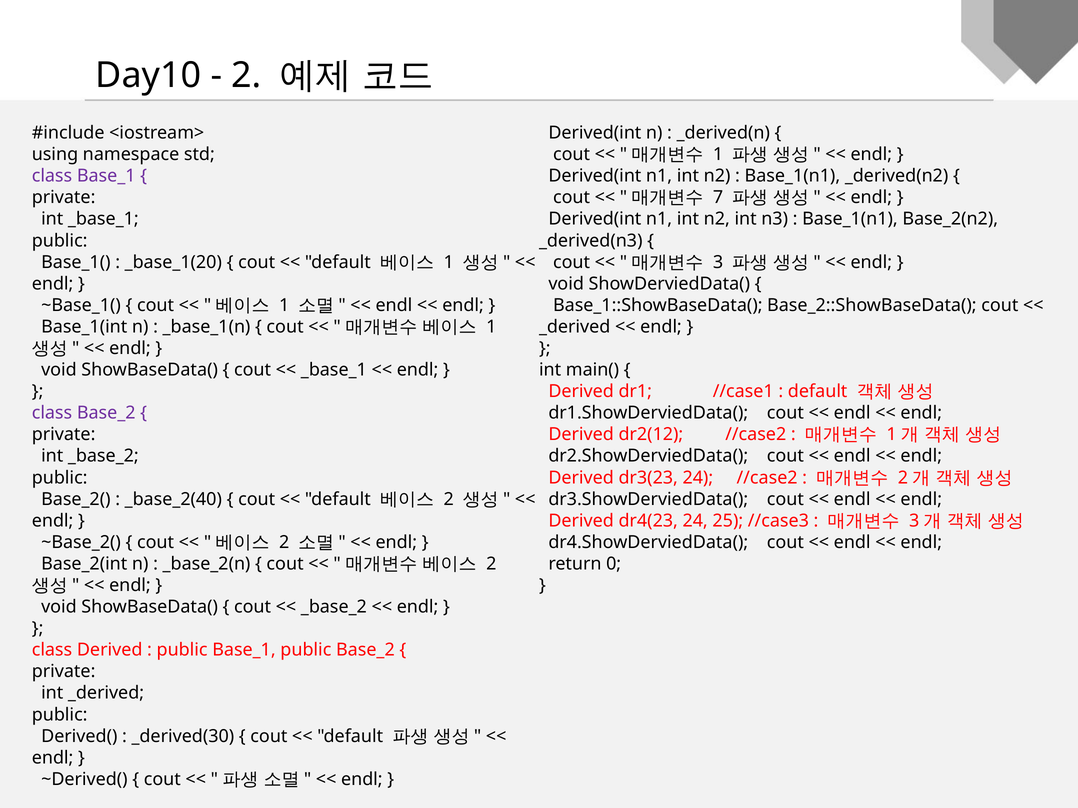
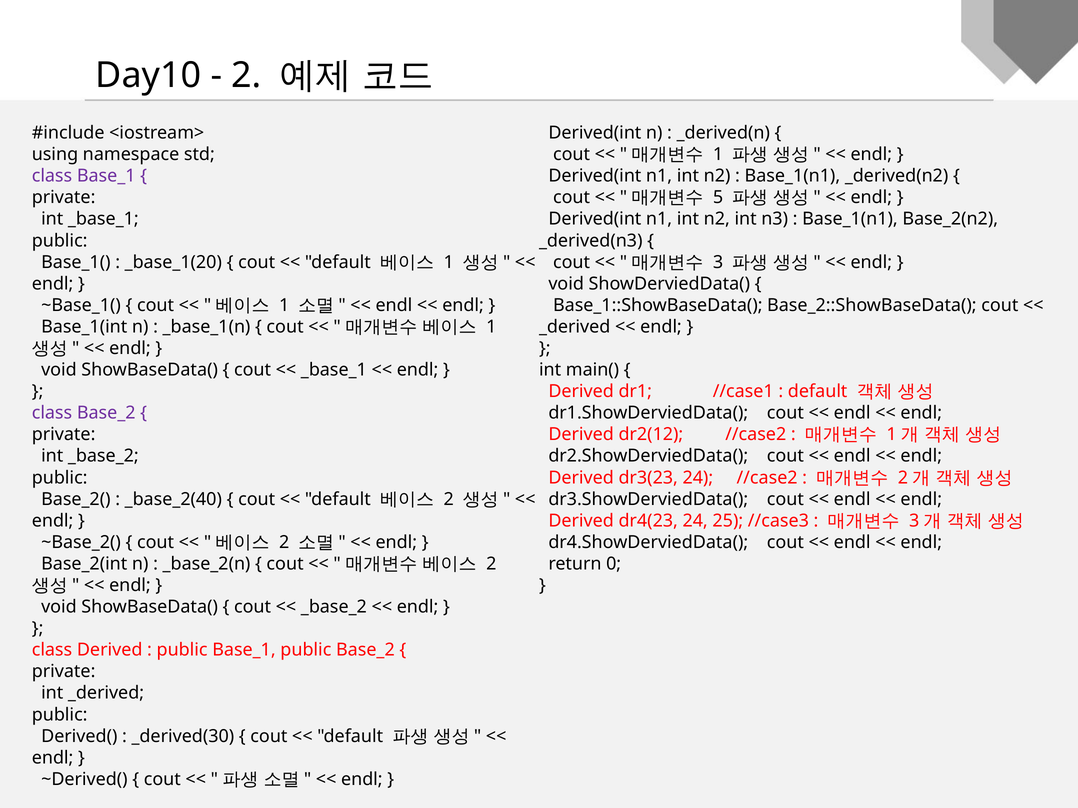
7: 7 -> 5
